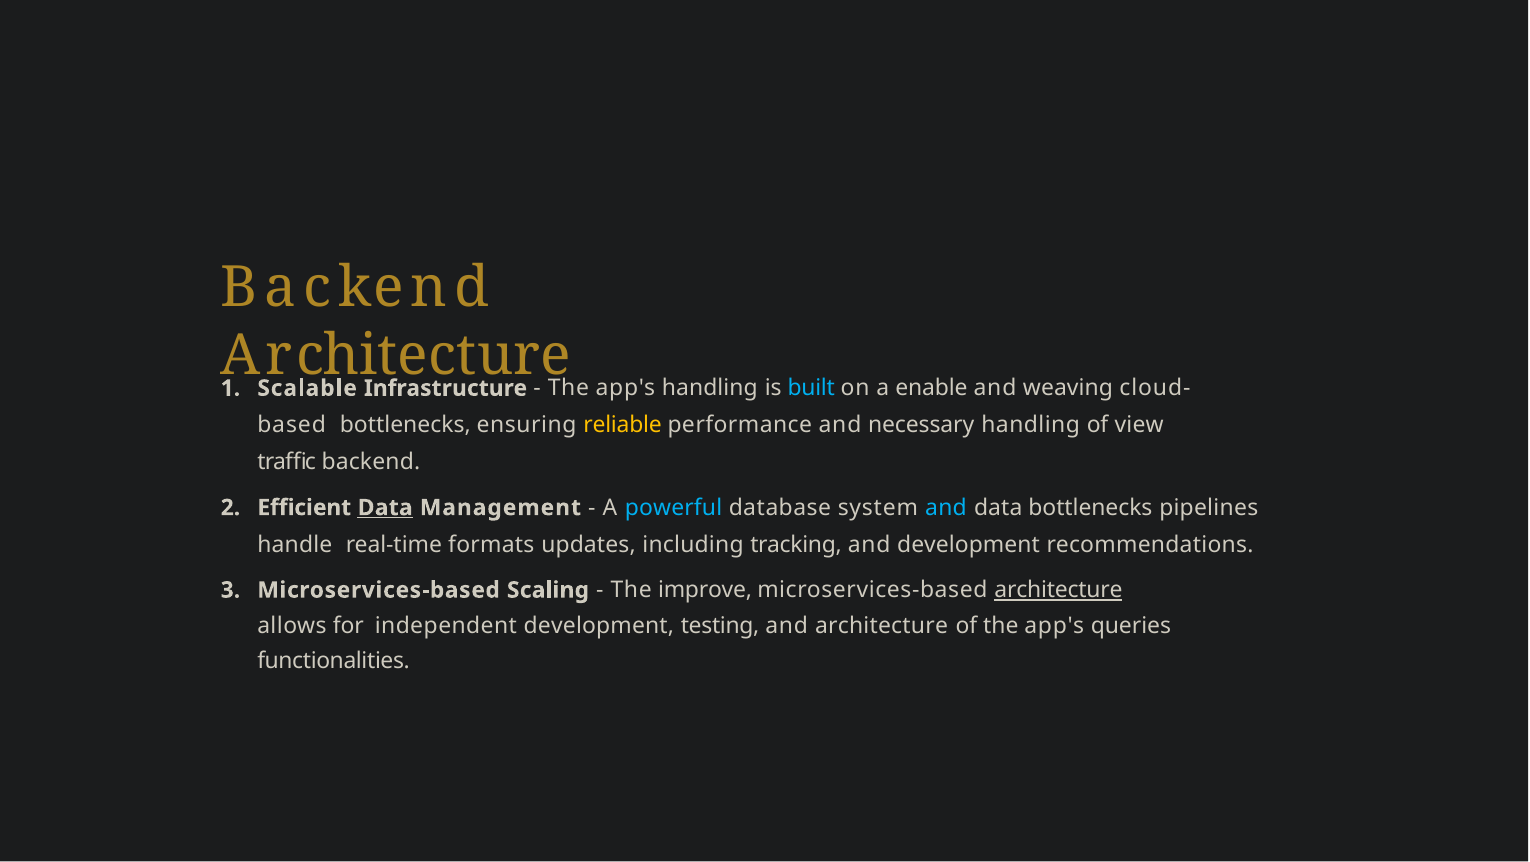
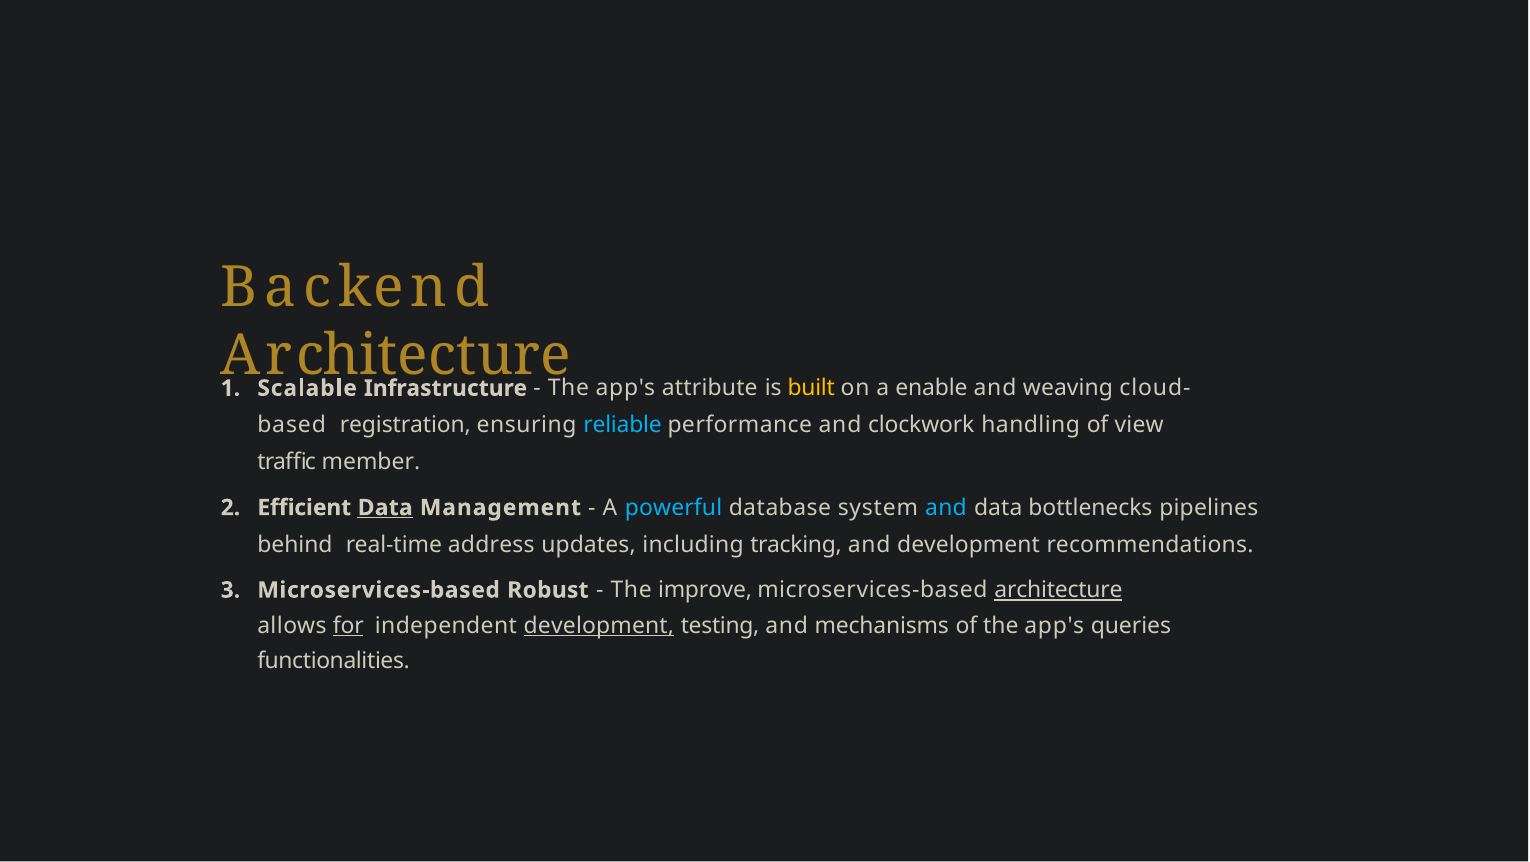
app's handling: handling -> attribute
built colour: light blue -> yellow
bottlenecks at (405, 425): bottlenecks -> registration
reliable colour: yellow -> light blue
necessary: necessary -> clockwork
traffic backend: backend -> member
handle: handle -> behind
formats: formats -> address
Scaling: Scaling -> Robust
for underline: none -> present
development at (599, 625) underline: none -> present
and architecture: architecture -> mechanisms
